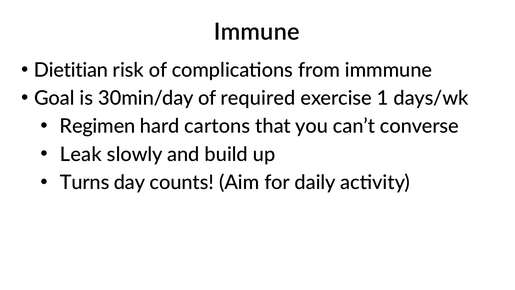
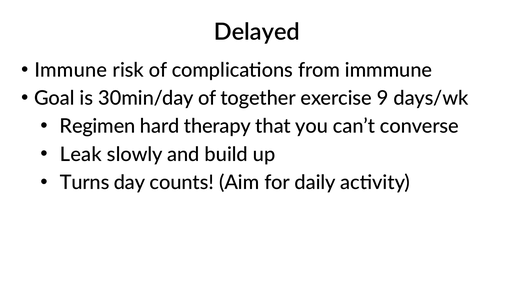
Immune: Immune -> Delayed
Dietitian: Dietitian -> Immune
required: required -> together
1: 1 -> 9
cartons: cartons -> therapy
